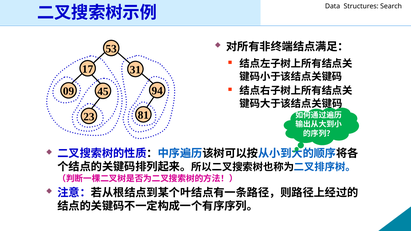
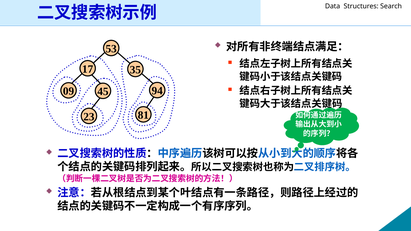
31: 31 -> 35
